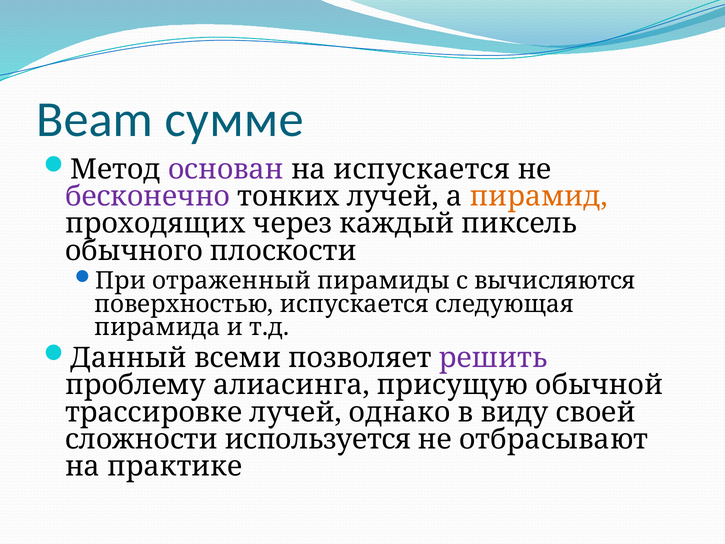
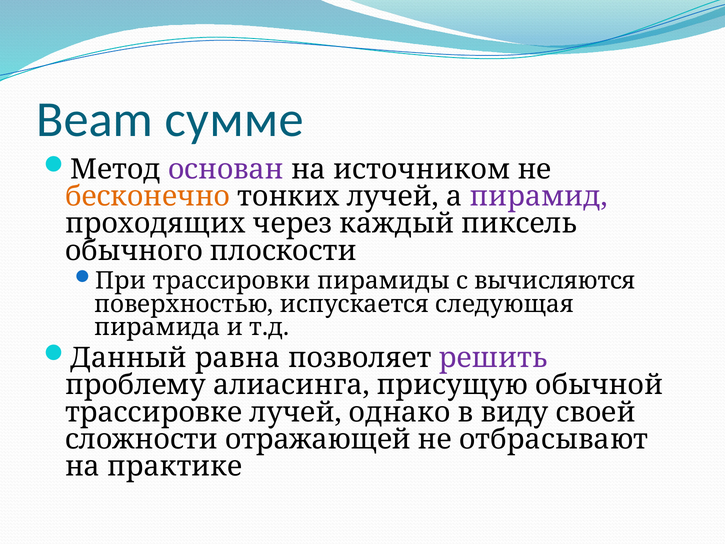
на испускается: испускается -> источником
бесконечно colour: purple -> orange
пирамид colour: orange -> purple
отраженный: отраженный -> трассировки
всеми: всеми -> равна
используется: используется -> отражающей
